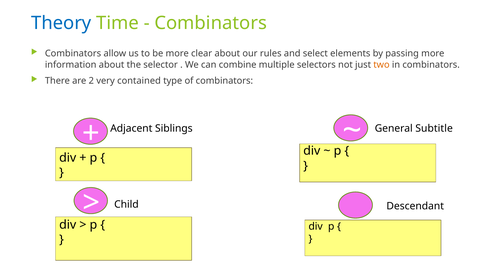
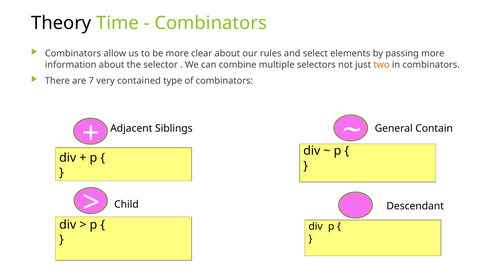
Theory colour: blue -> black
2: 2 -> 7
Subtitle: Subtitle -> Contain
